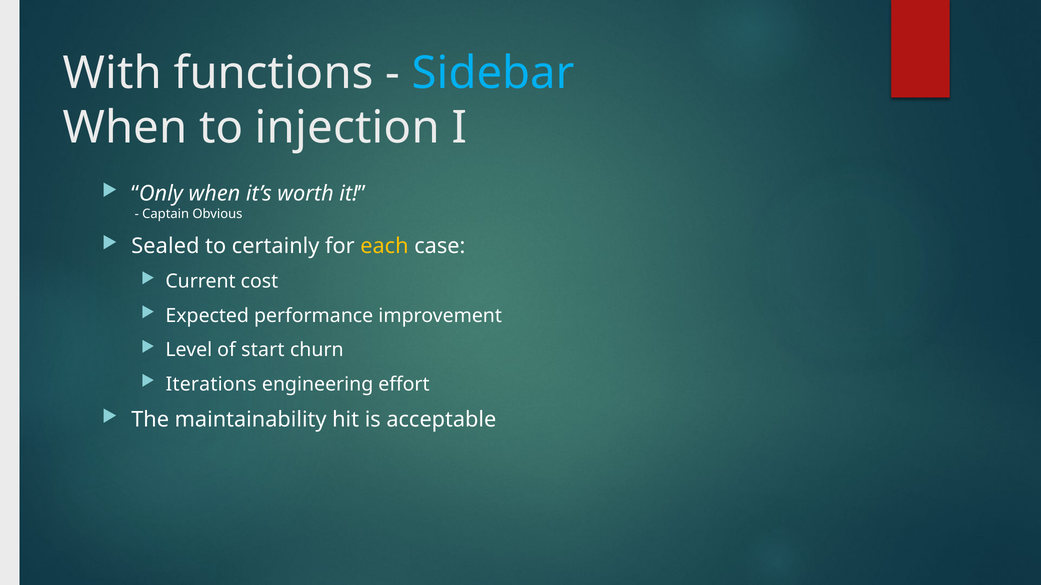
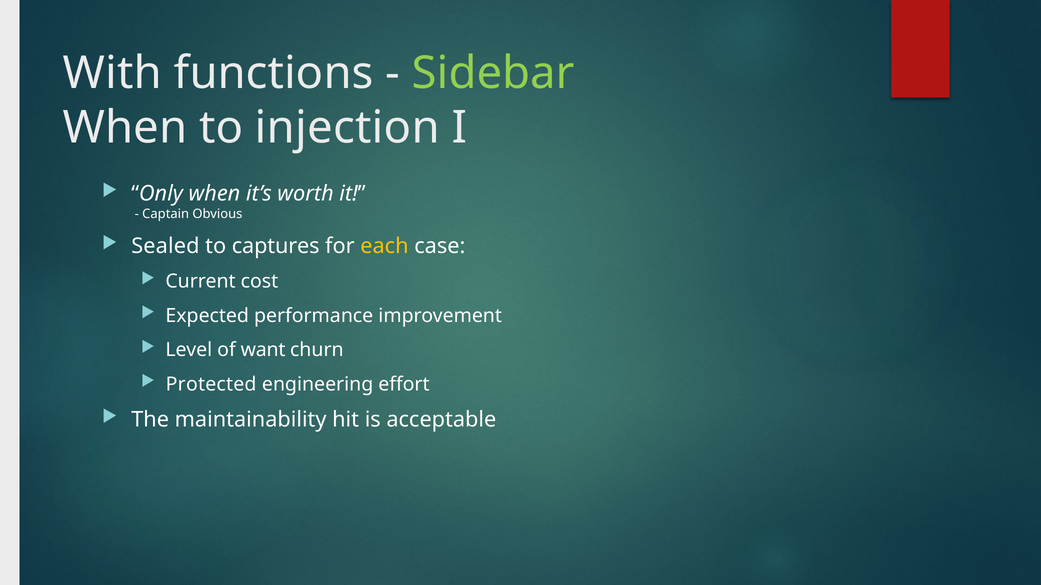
Sidebar colour: light blue -> light green
certainly: certainly -> captures
start: start -> want
Iterations: Iterations -> Protected
